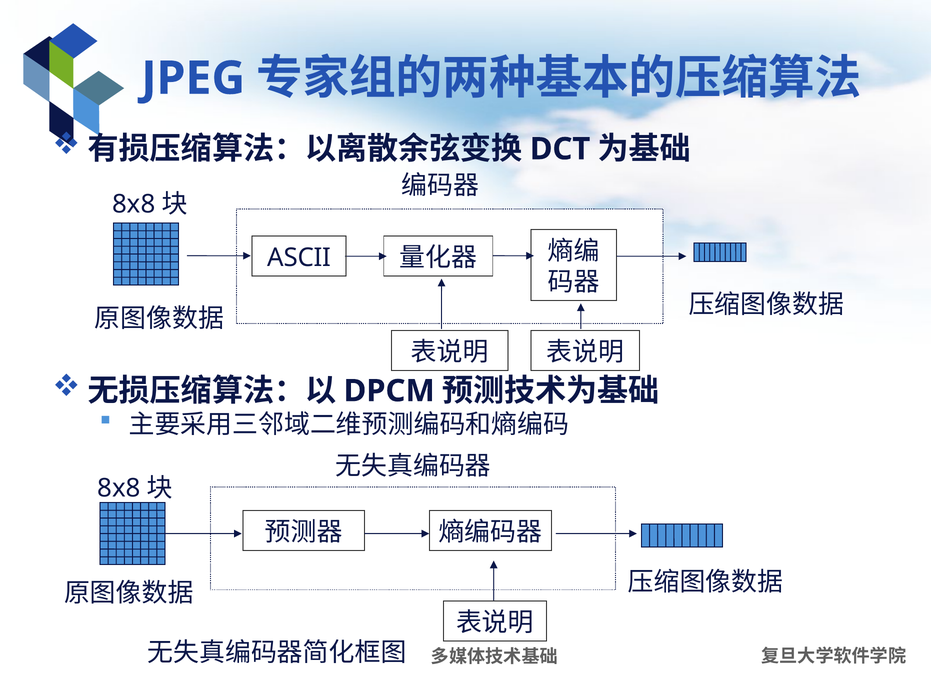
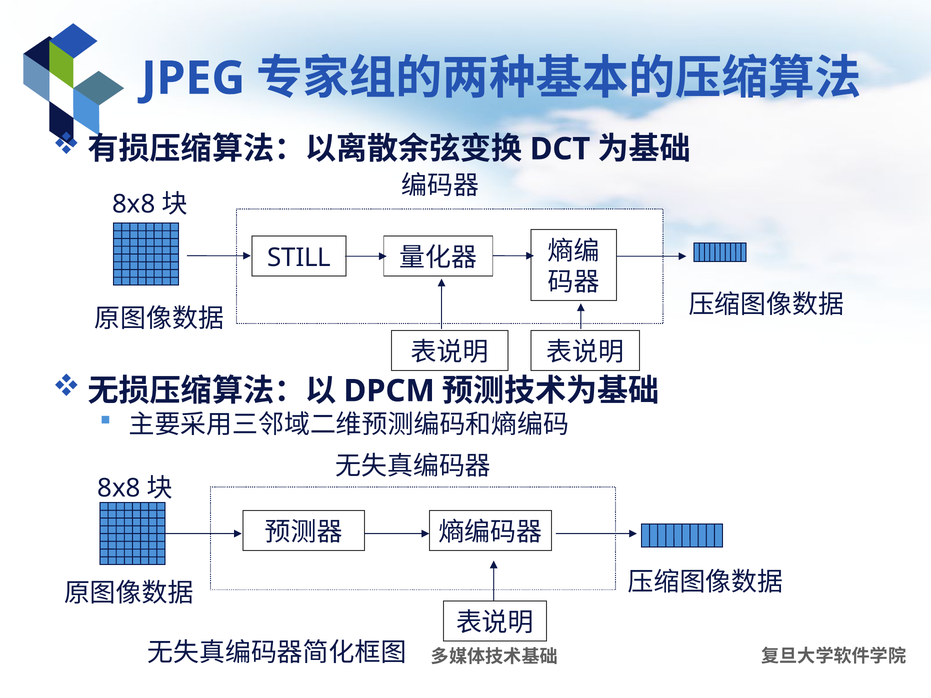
ASCII: ASCII -> STILL
